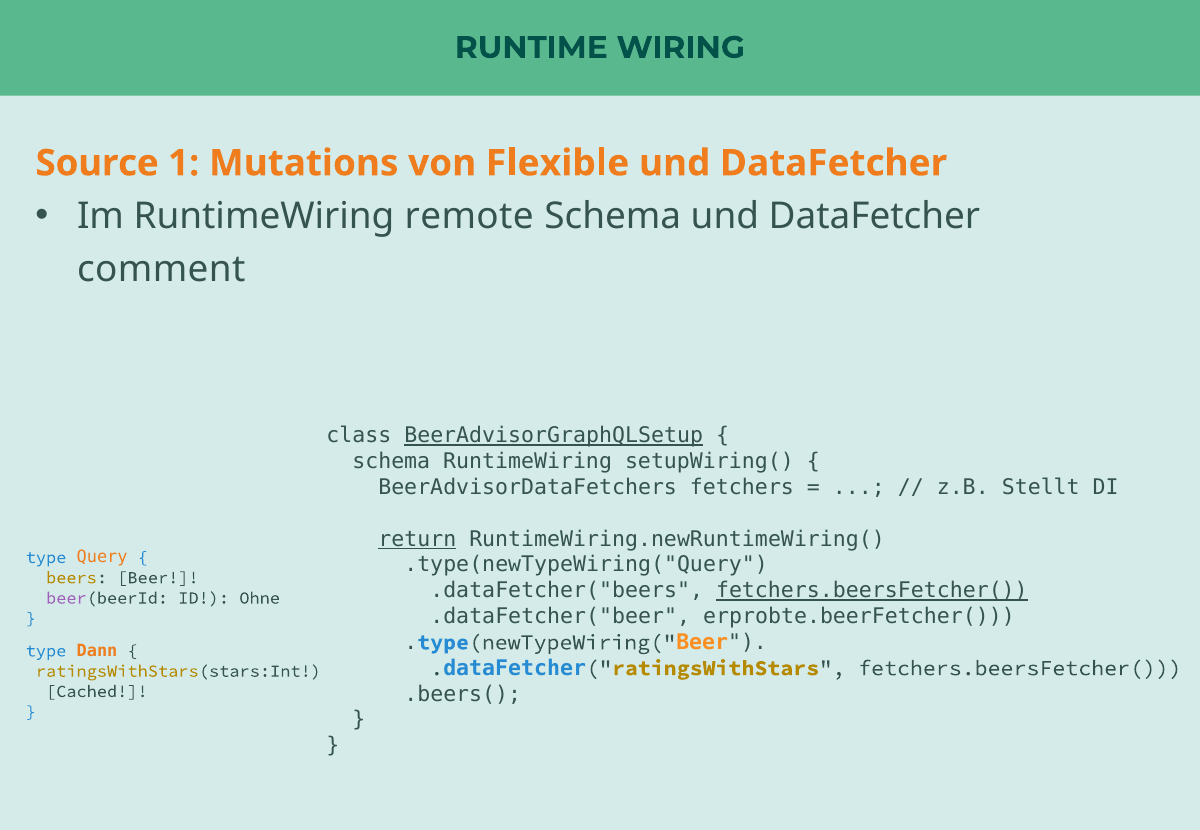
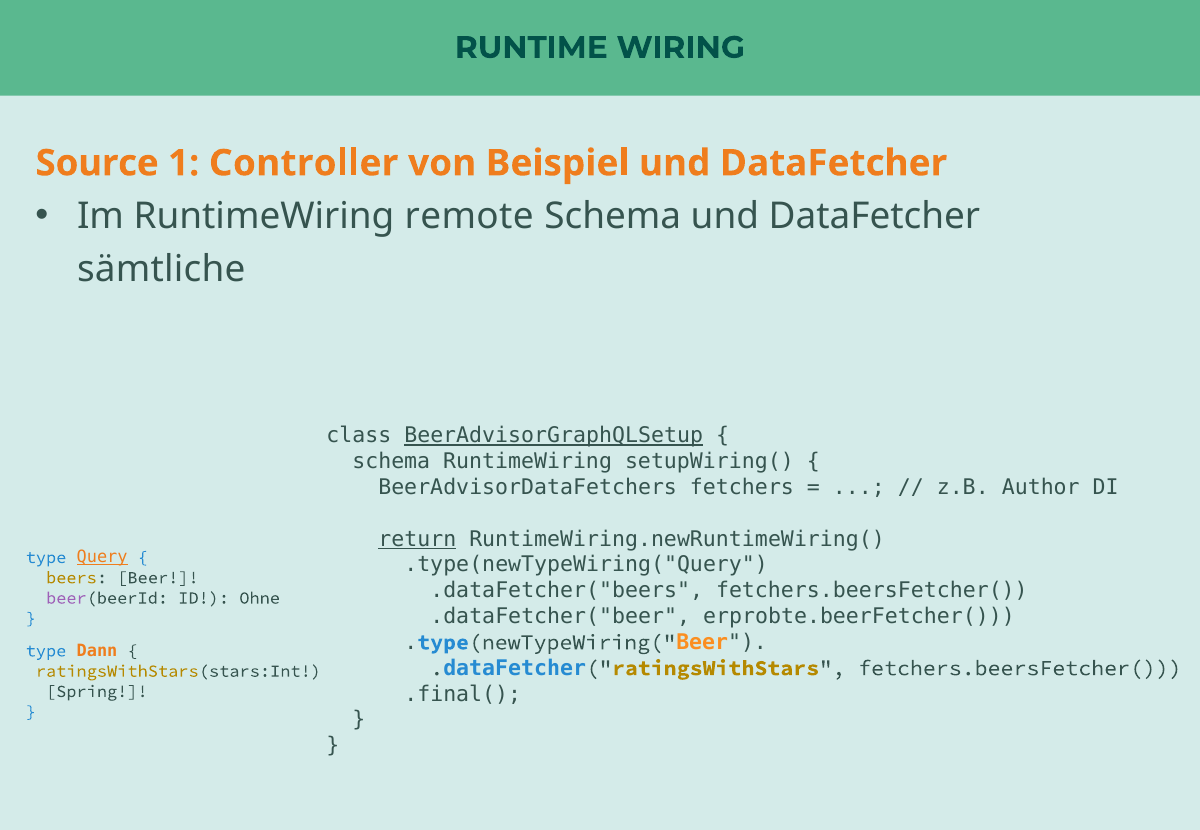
Mutations: Mutations -> Controller
Flexible: Flexible -> Beispiel
comment: comment -> sämtliche
Stellt: Stellt -> Author
Query underline: none -> present
fetchers.beersFetcher( at (872, 591) underline: present -> none
.beers(: .beers( -> .final(
Cached: Cached -> Spring
